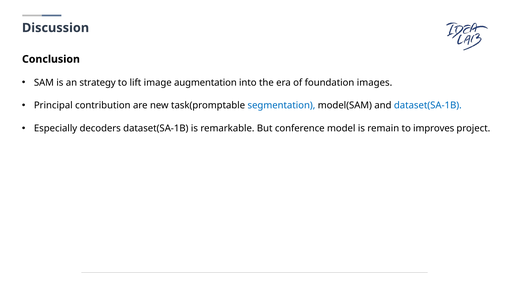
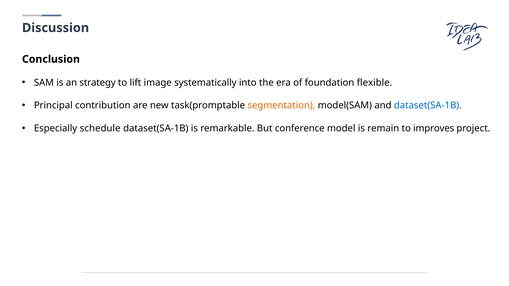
augmentation: augmentation -> systematically
images: images -> flexible
segmentation colour: blue -> orange
decoders: decoders -> schedule
